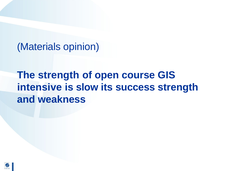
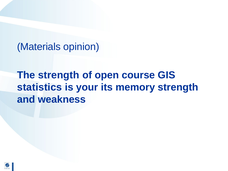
intensive: intensive -> statistics
slow: slow -> your
success: success -> memory
